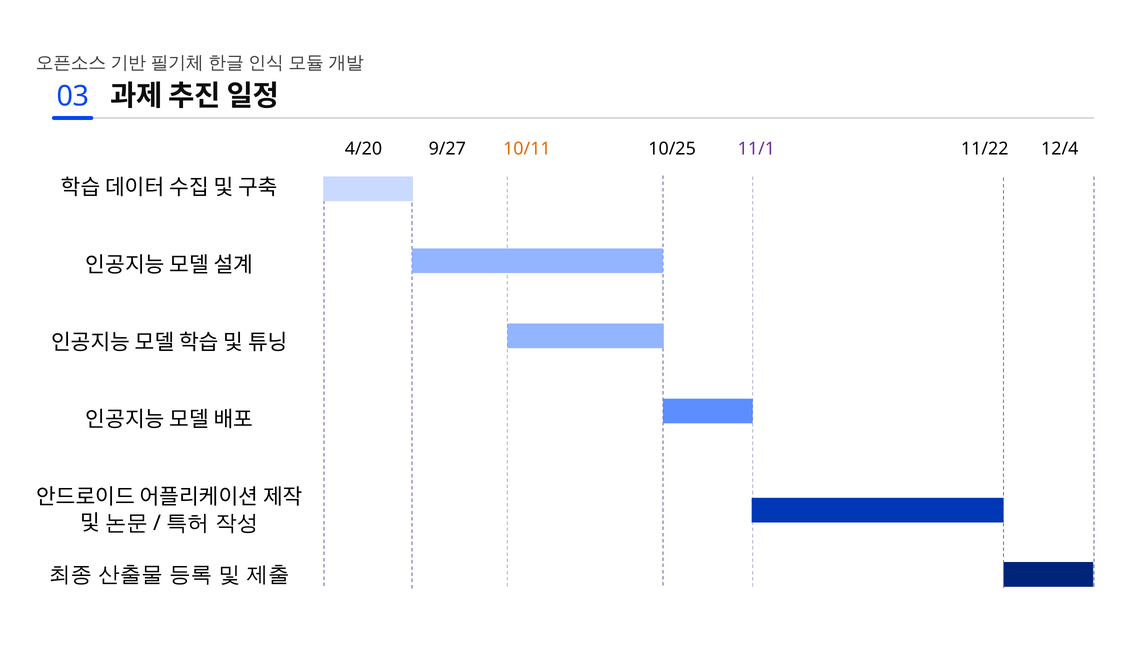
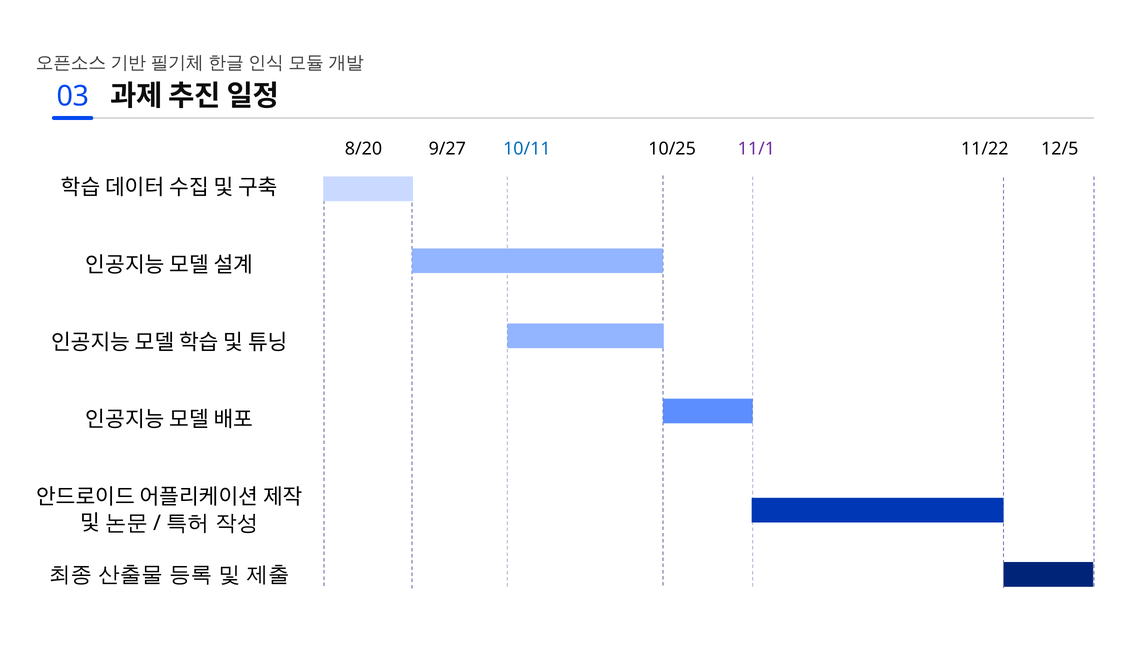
4/20: 4/20 -> 8/20
10/11 colour: orange -> blue
12/4: 12/4 -> 12/5
